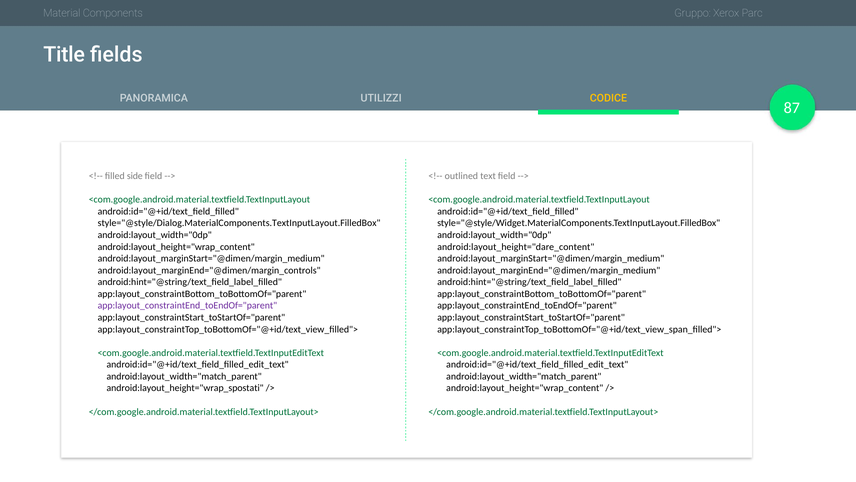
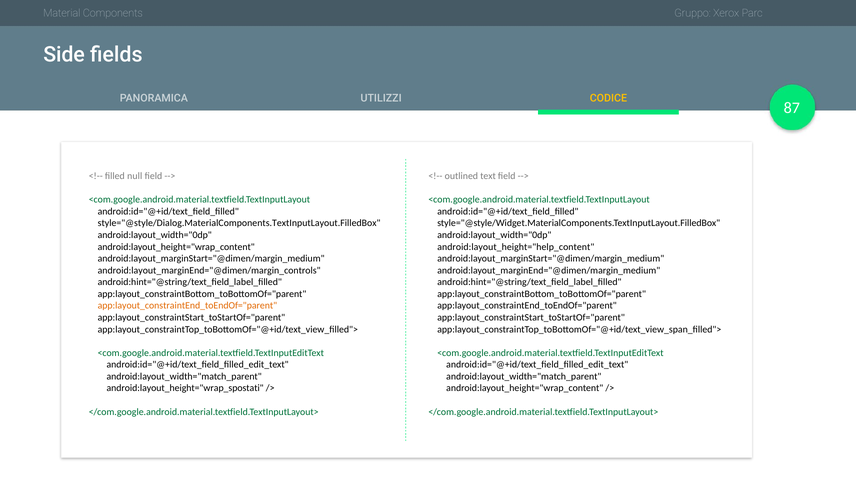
Title: Title -> Side
side: side -> null
android:layout_height="dare_content: android:layout_height="dare_content -> android:layout_height="help_content
app:layout_constraintEnd_toEndOf="parent at (187, 305) colour: purple -> orange
